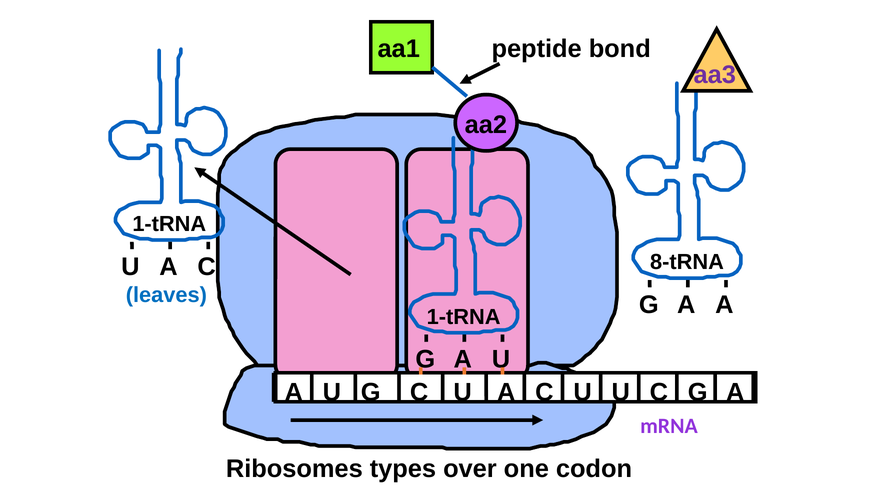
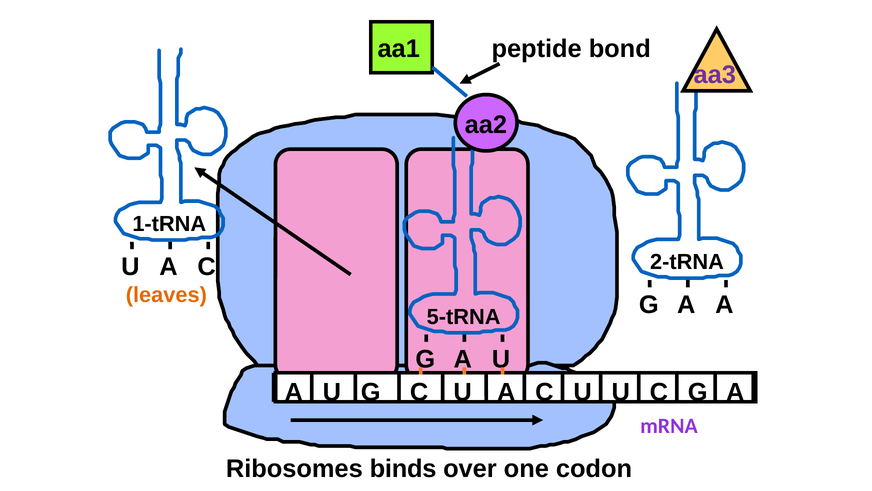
8-tRNA: 8-tRNA -> 2-tRNA
leaves colour: blue -> orange
1-tRNA at (464, 316): 1-tRNA -> 5-tRNA
types: types -> binds
